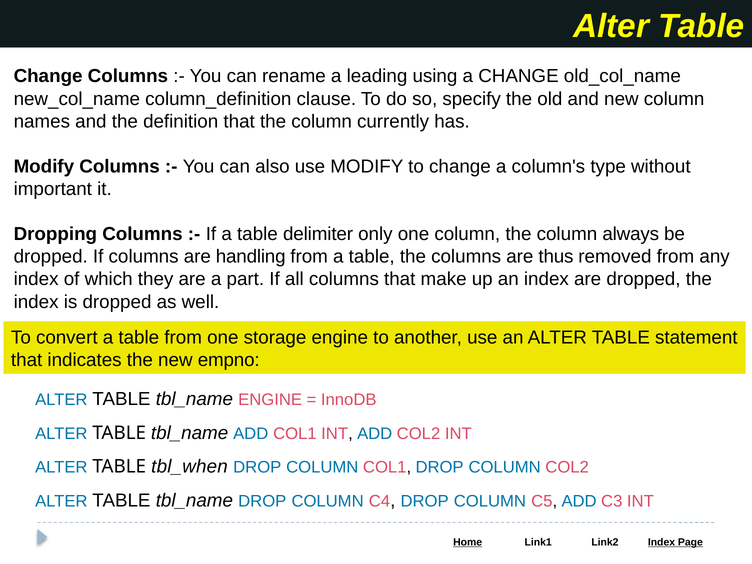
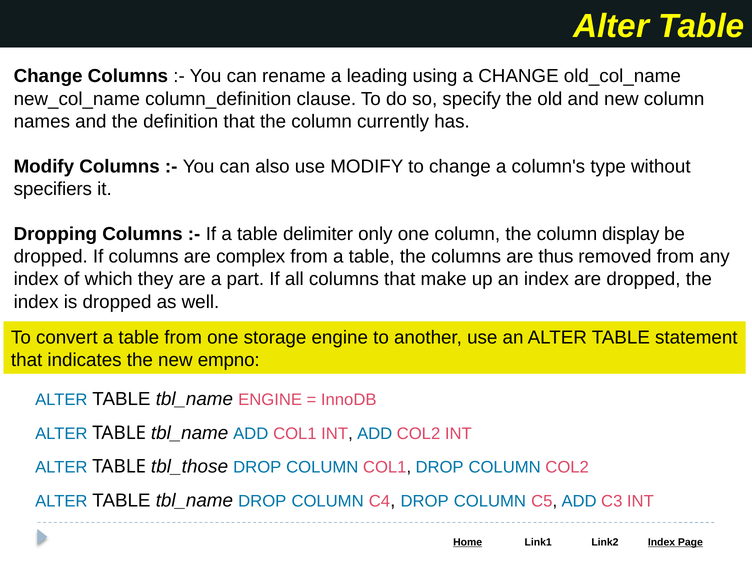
important: important -> specifiers
always: always -> display
handling: handling -> complex
tbl_when: tbl_when -> tbl_those
